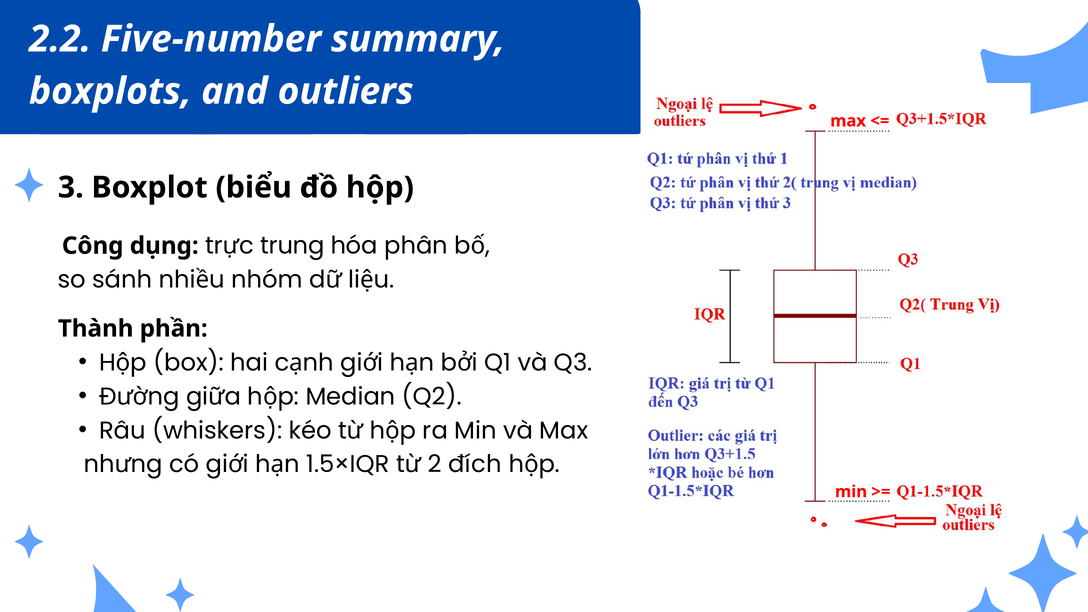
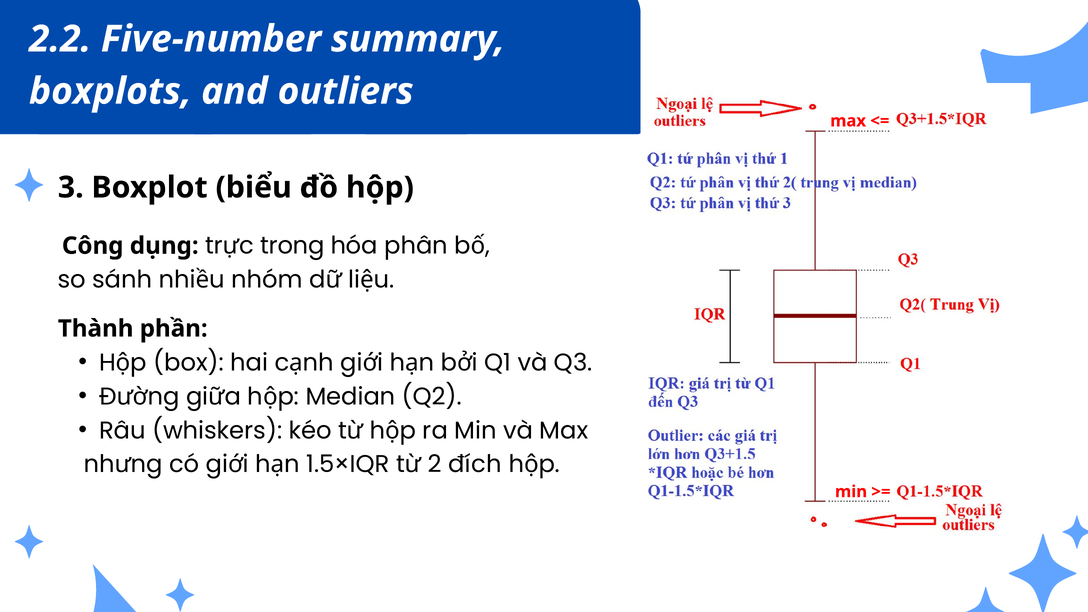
trung: trung -> trong
